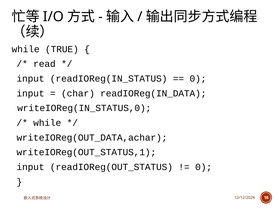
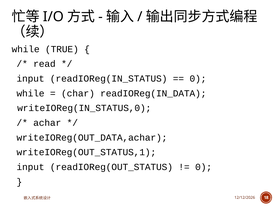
input at (31, 93): input -> while
while at (47, 122): while -> achar
